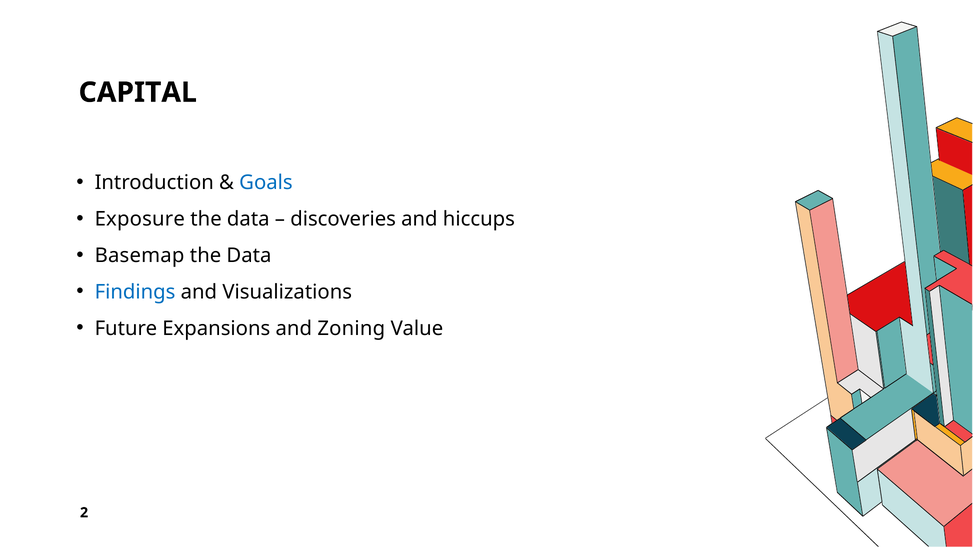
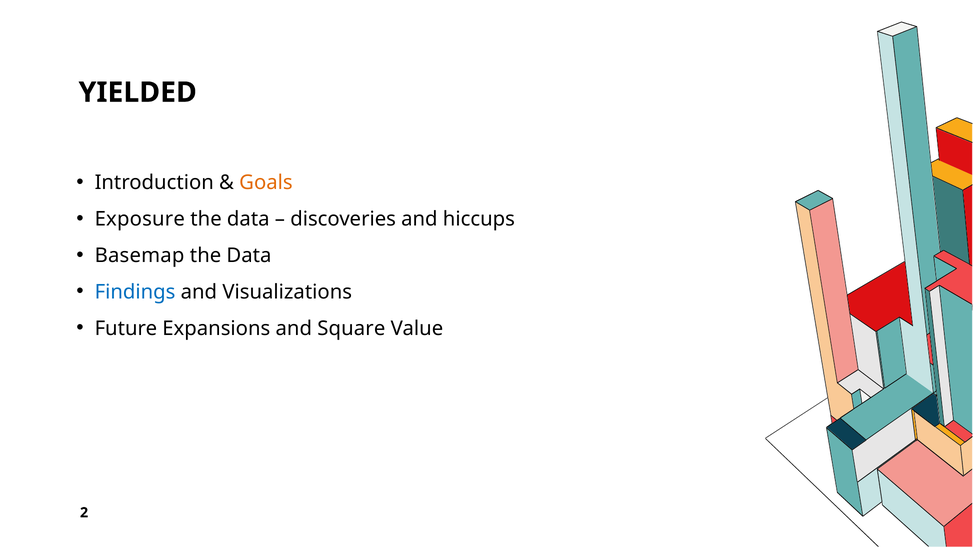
CAPITAL: CAPITAL -> YIELDED
Goals colour: blue -> orange
Zoning: Zoning -> Square
